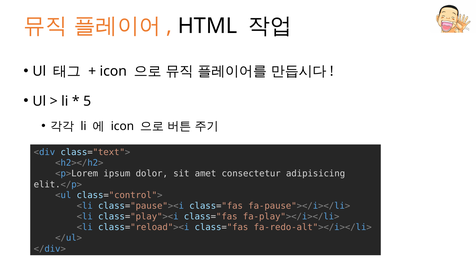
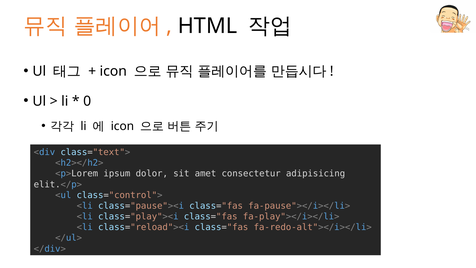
5: 5 -> 0
